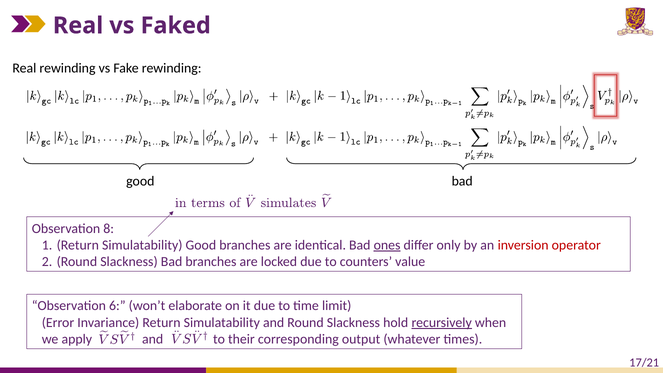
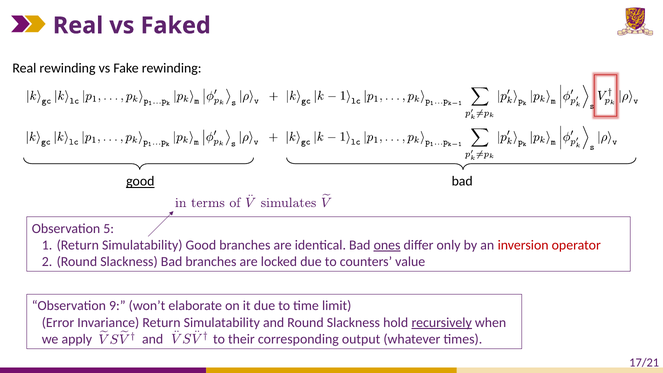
good at (140, 181) underline: none -> present
8: 8 -> 5
6: 6 -> 9
